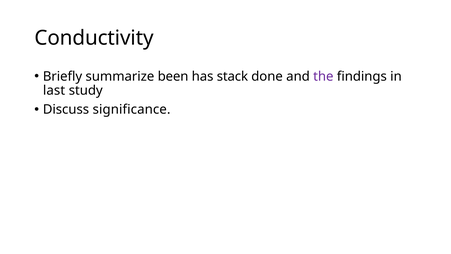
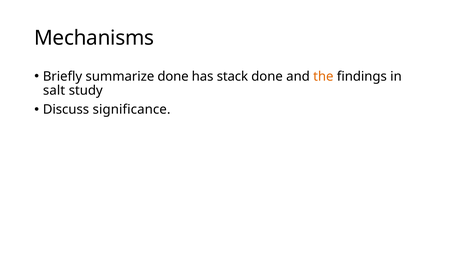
Conductivity: Conductivity -> Mechanisms
summarize been: been -> done
the colour: purple -> orange
last: last -> salt
